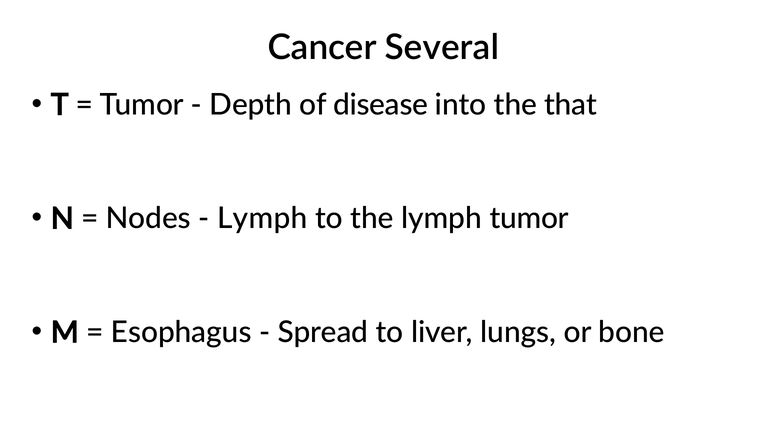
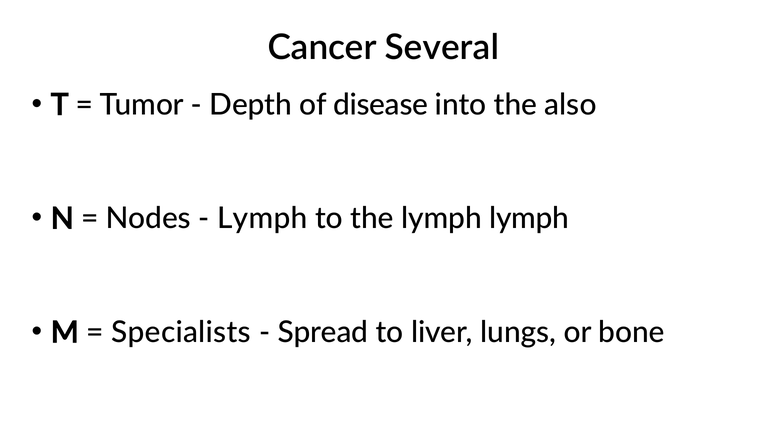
that: that -> also
lymph tumor: tumor -> lymph
Esophagus: Esophagus -> Specialists
